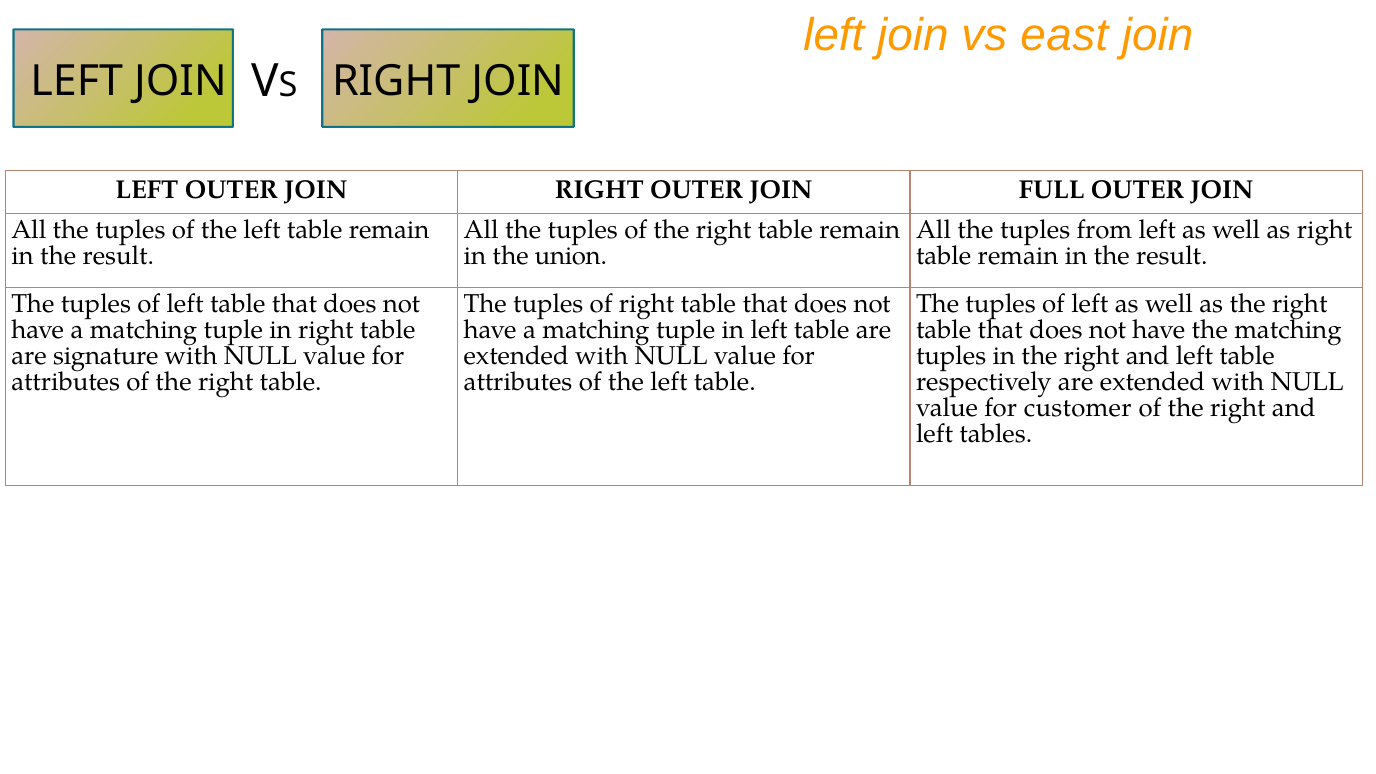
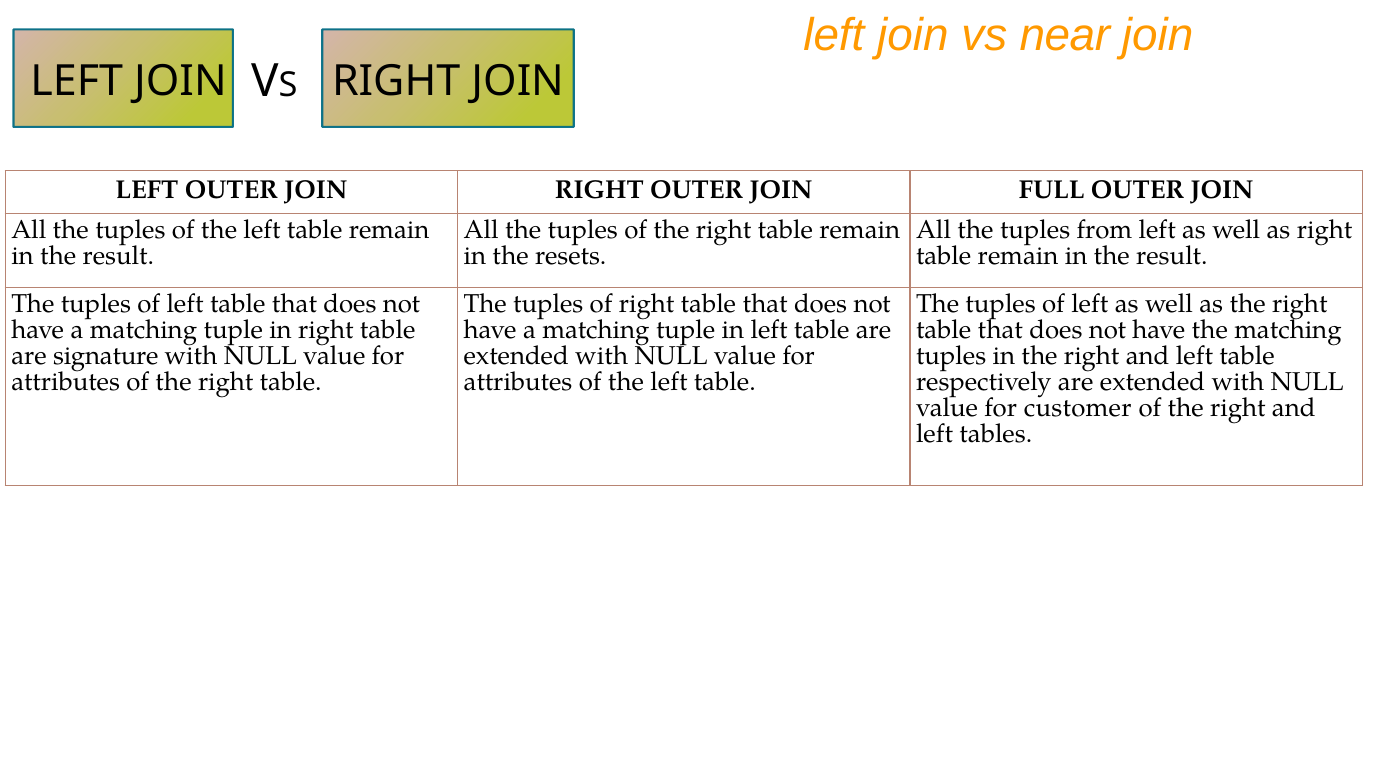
east: east -> near
union: union -> resets
